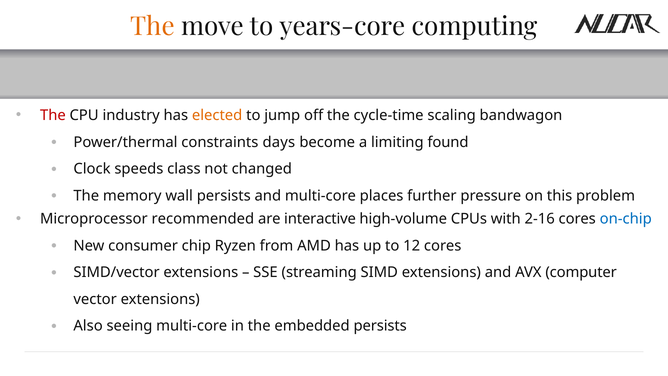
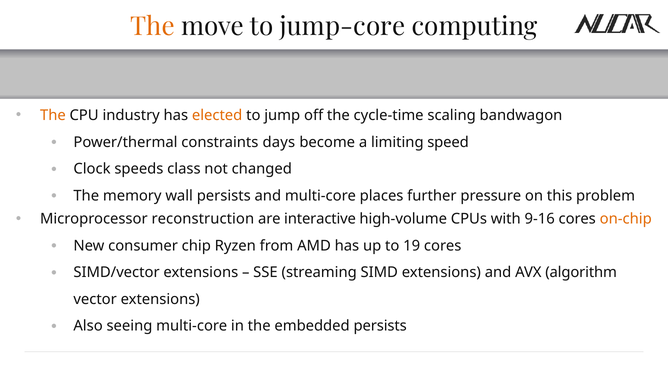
years-core: years-core -> jump-core
The at (53, 115) colour: red -> orange
found: found -> speed
recommended: recommended -> reconstruction
2-16: 2-16 -> 9-16
on-chip colour: blue -> orange
12: 12 -> 19
computer: computer -> algorithm
